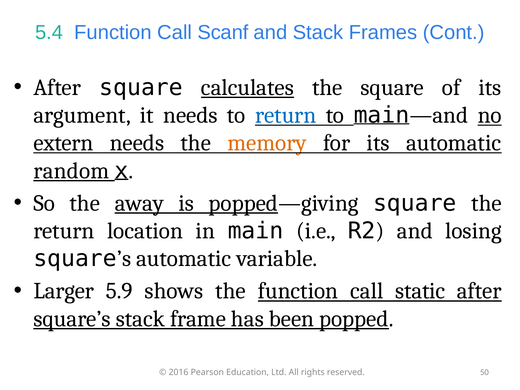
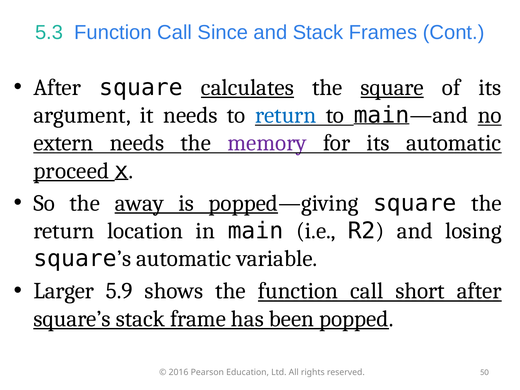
5.4: 5.4 -> 5.3
Scanf: Scanf -> Since
square at (392, 87) underline: none -> present
memory colour: orange -> purple
random: random -> proceed
static: static -> short
